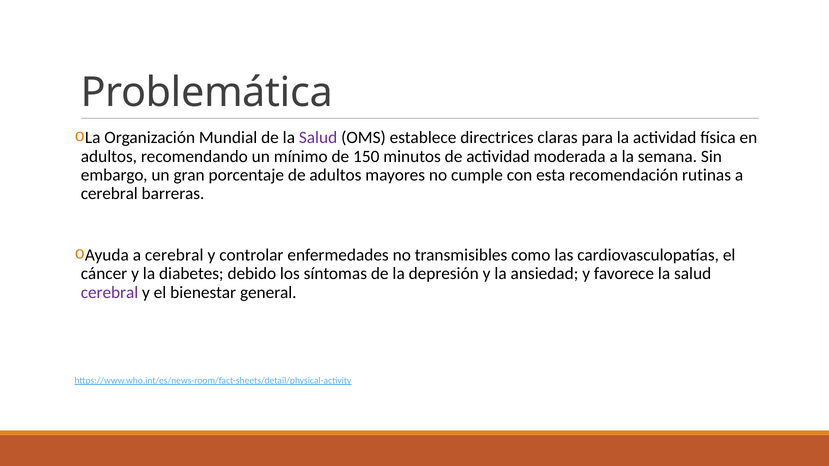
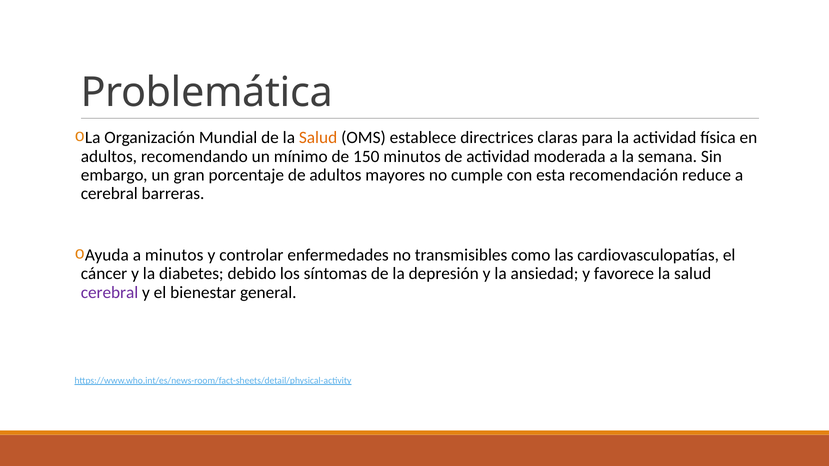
Salud at (318, 138) colour: purple -> orange
rutinas: rutinas -> reduce
cerebral at (174, 255): cerebral -> minutos
